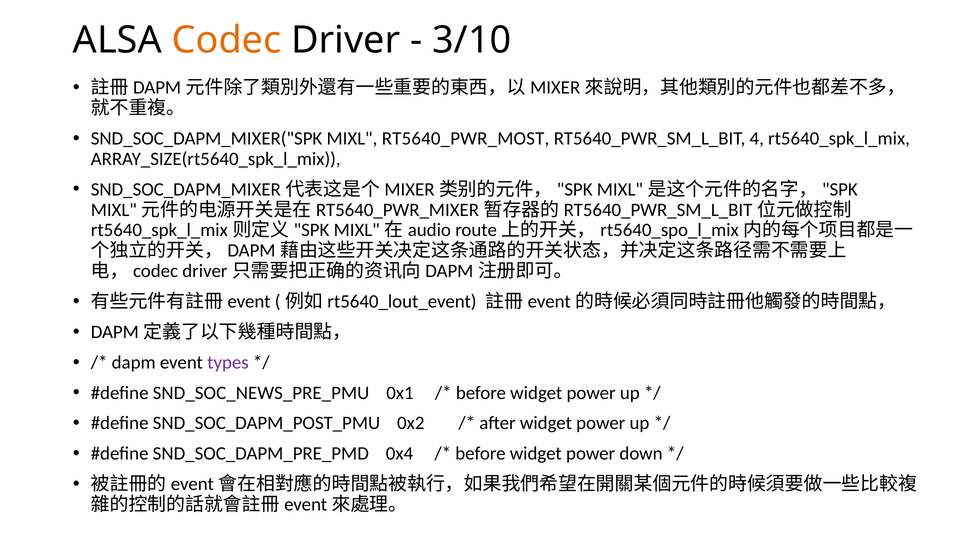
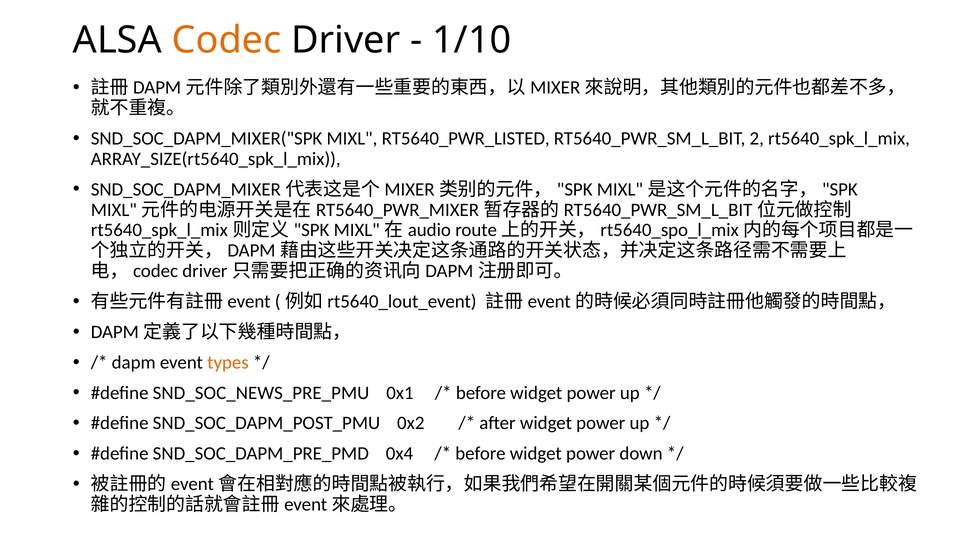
3/10: 3/10 -> 1/10
RT5640_PWR_MOST: RT5640_PWR_MOST -> RT5640_PWR_LISTED
4: 4 -> 2
types colour: purple -> orange
